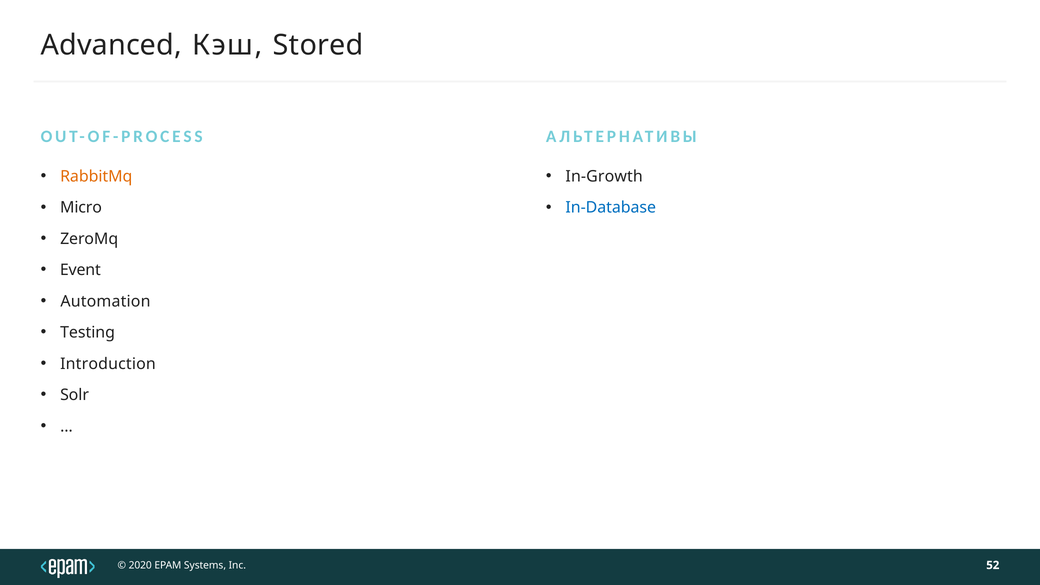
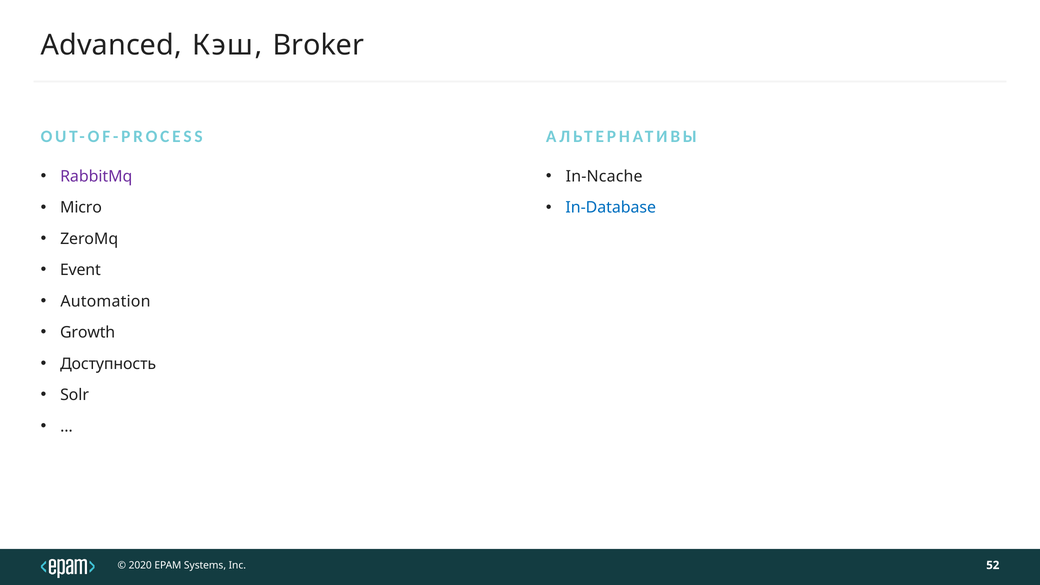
Stored: Stored -> Broker
RabbitMq colour: orange -> purple
In-Growth: In-Growth -> In-Ncache
Testing: Testing -> Growth
Introduction: Introduction -> Доступность
